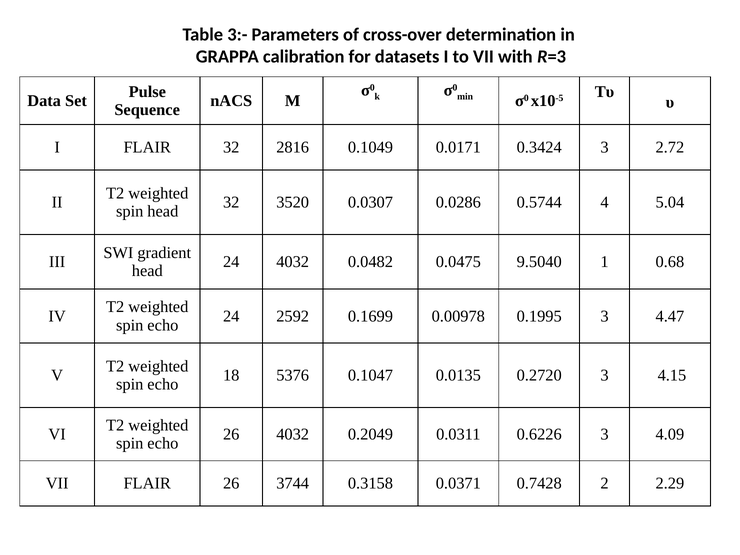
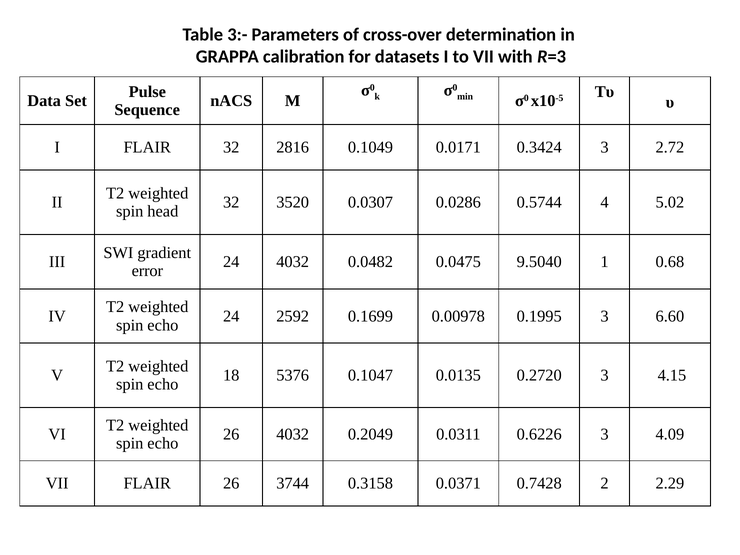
5.04: 5.04 -> 5.02
head at (147, 271): head -> error
4.47: 4.47 -> 6.60
